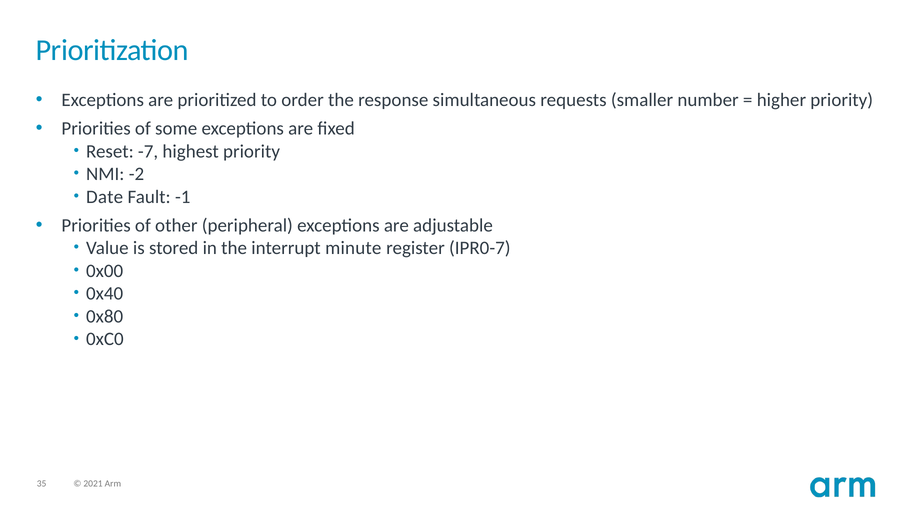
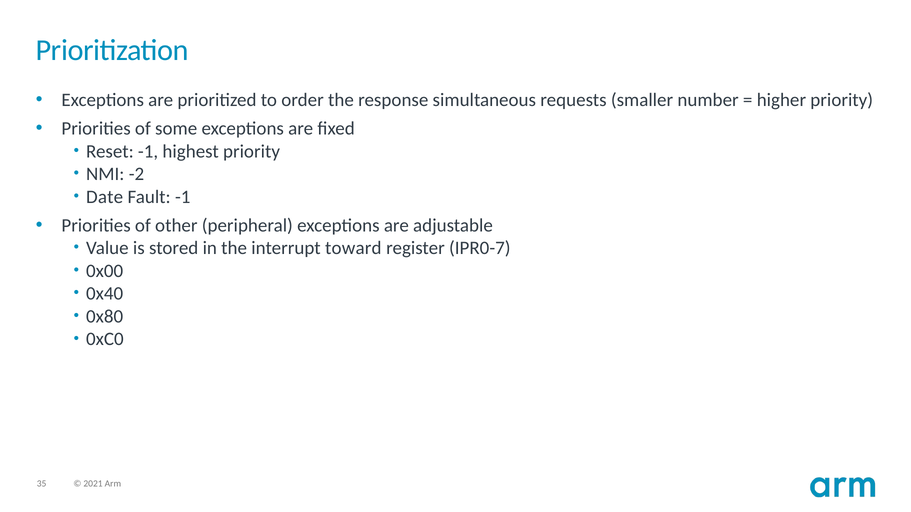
Reset -7: -7 -> -1
minute: minute -> toward
